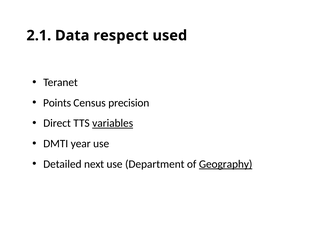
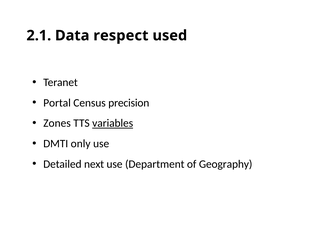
Points: Points -> Portal
Direct: Direct -> Zones
year: year -> only
Geography underline: present -> none
